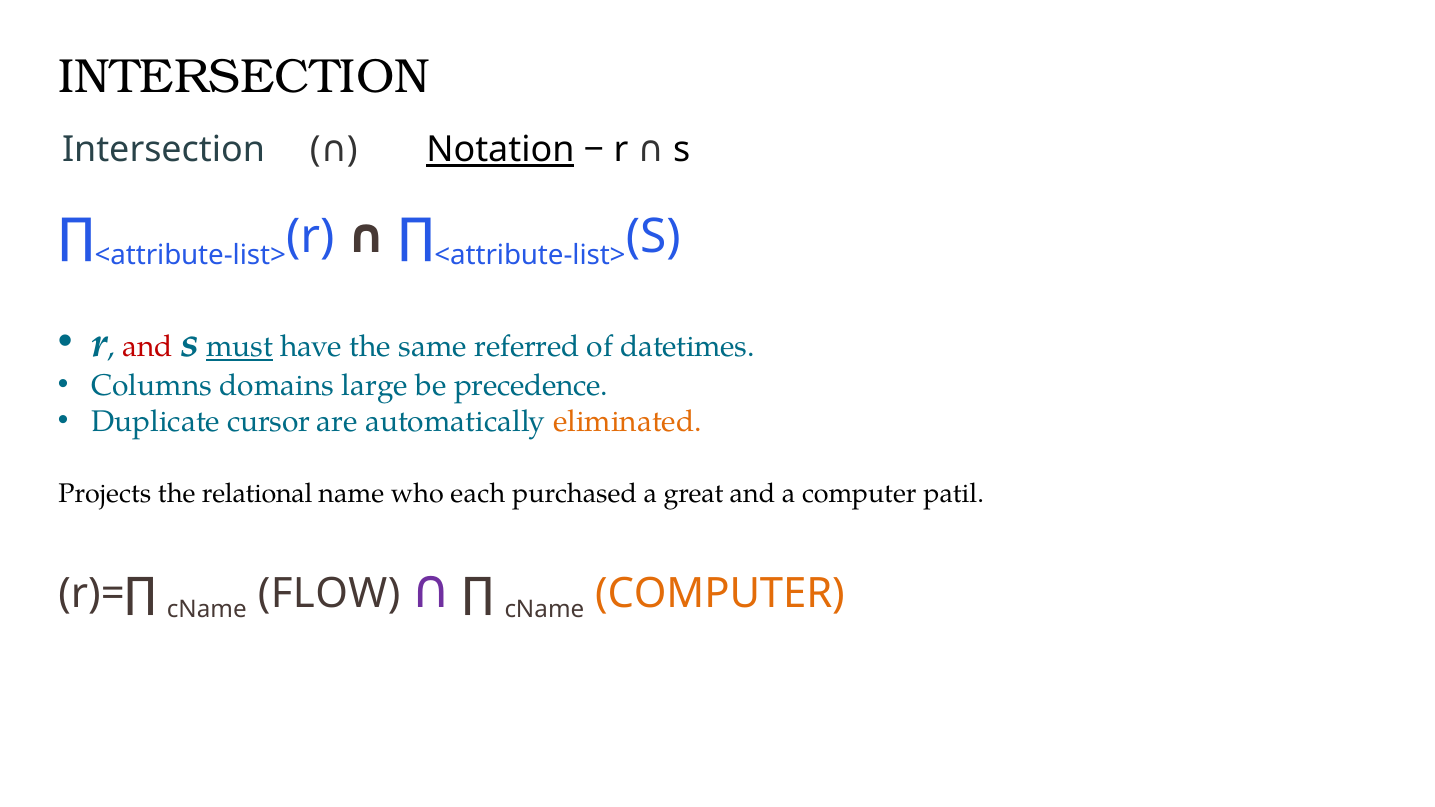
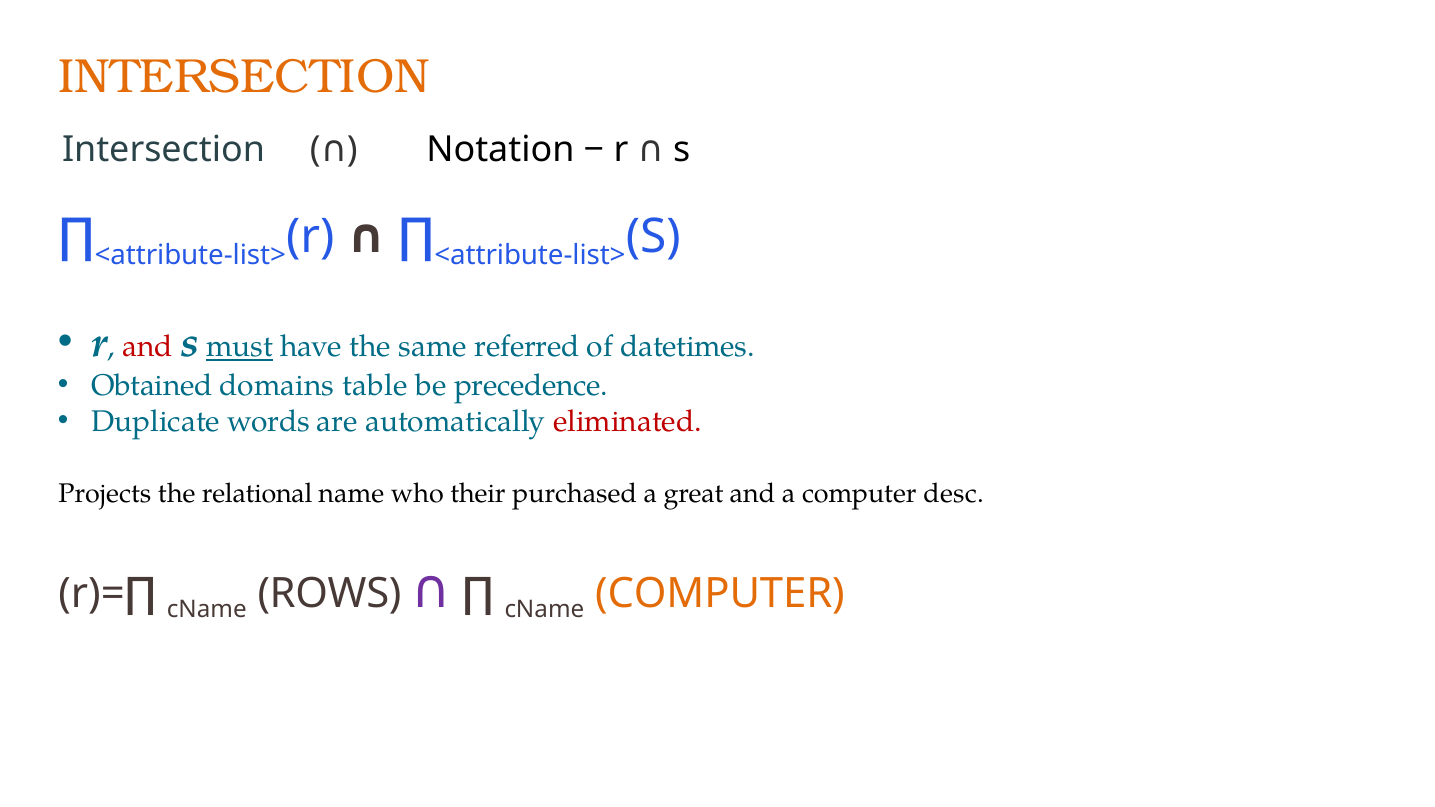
INTERSECTION at (244, 77) colour: black -> orange
Notation underline: present -> none
Columns: Columns -> Obtained
large: large -> table
cursor: cursor -> words
eliminated colour: orange -> red
each: each -> their
patil: patil -> desc
FLOW: FLOW -> ROWS
